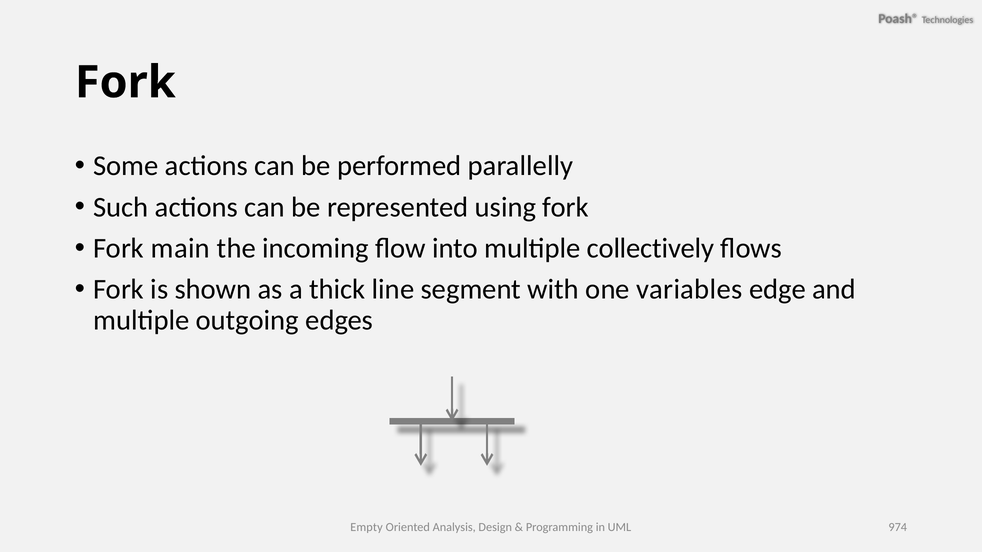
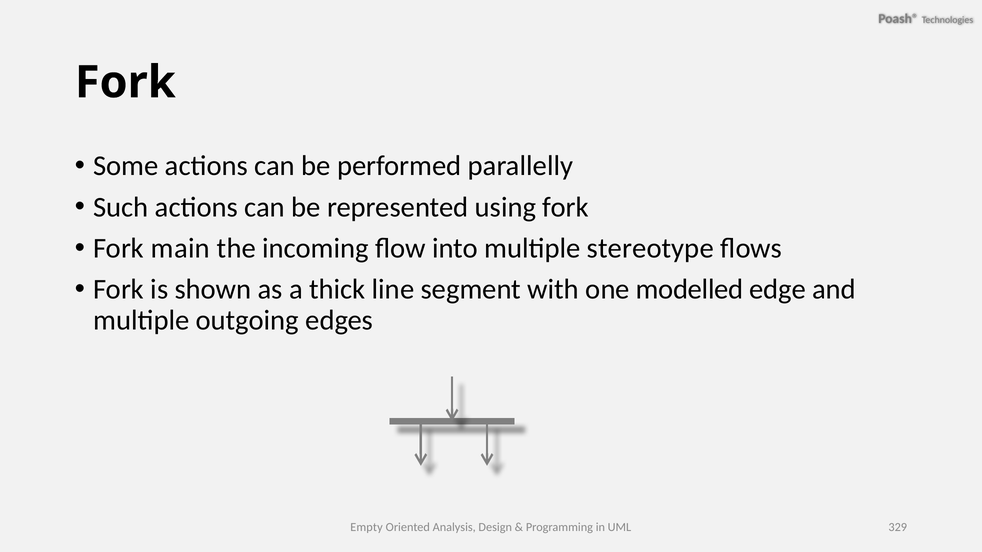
collectively: collectively -> stereotype
variables: variables -> modelled
974: 974 -> 329
